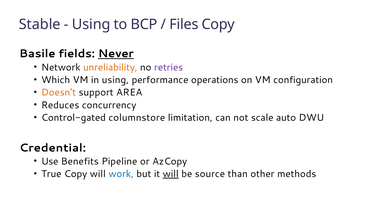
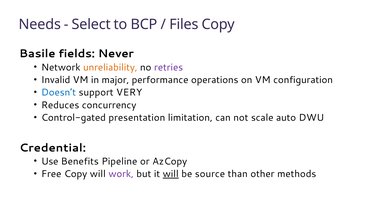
Stable: Stable -> Needs
Using at (91, 24): Using -> Select
Never underline: present -> none
Which: Which -> Invalid
in using: using -> major
Doesn’t colour: orange -> blue
AREA: AREA -> VERY
columnstore: columnstore -> presentation
True: True -> Free
work colour: blue -> purple
